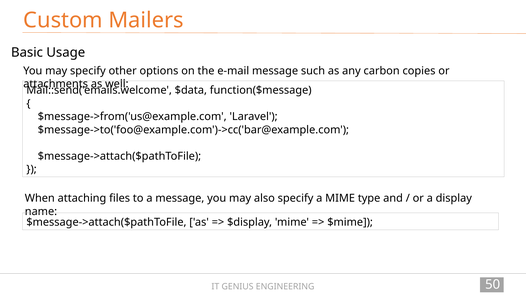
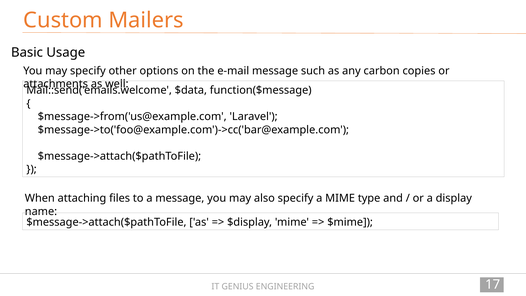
50: 50 -> 17
